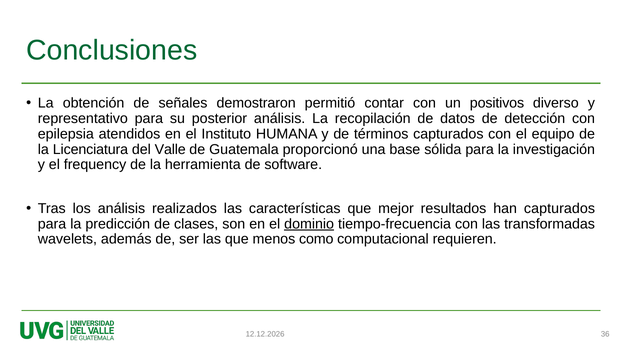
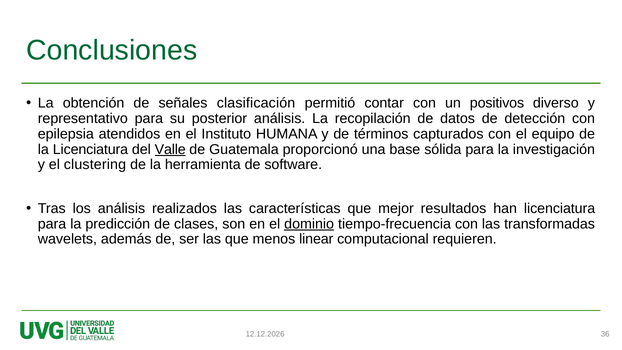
demostraron: demostraron -> clasificación
Valle underline: none -> present
frequency: frequency -> clustering
han capturados: capturados -> licenciatura
como: como -> linear
